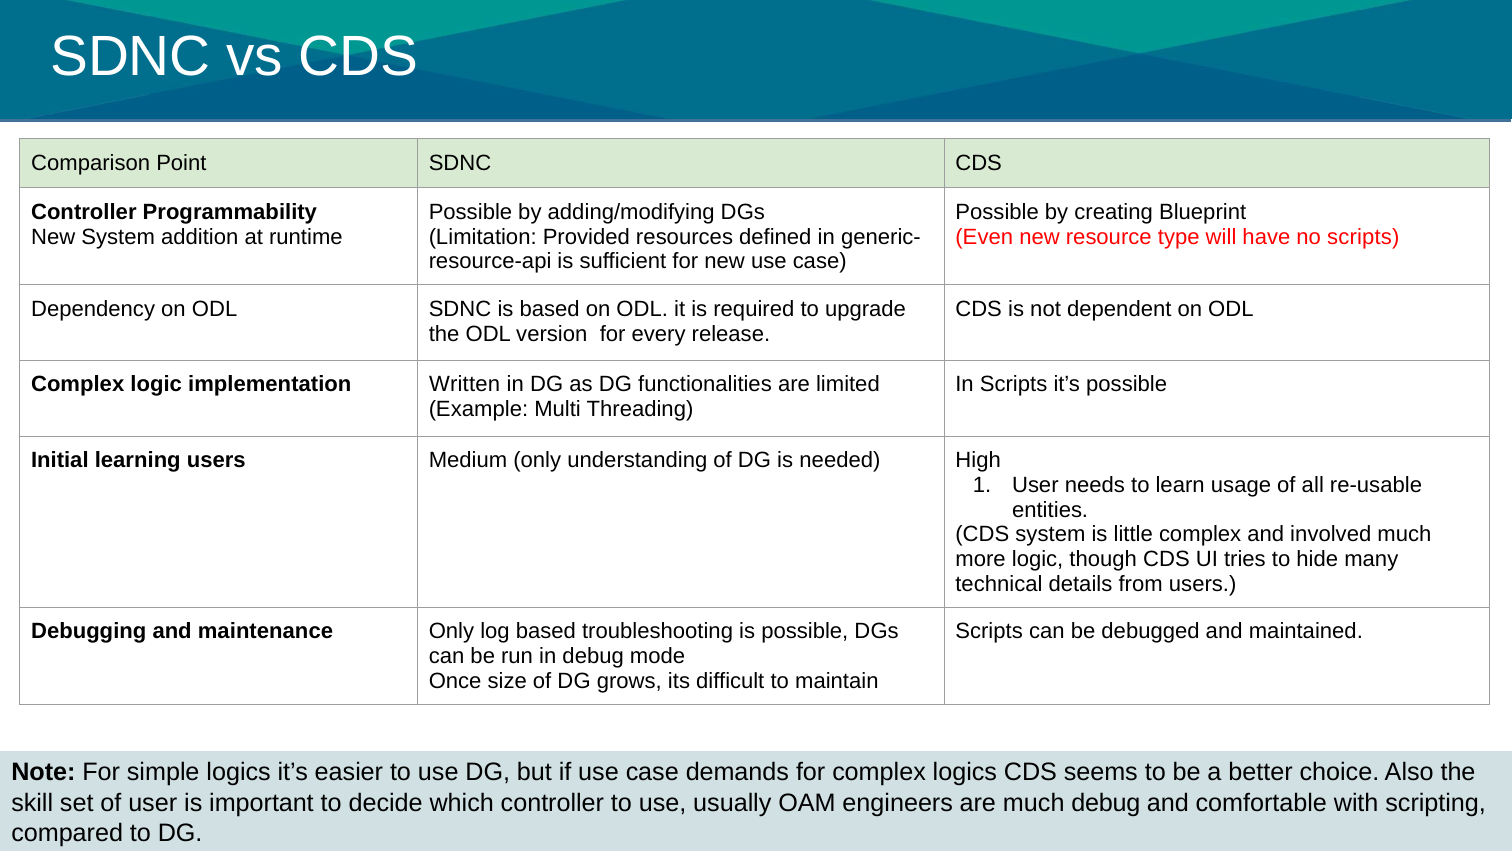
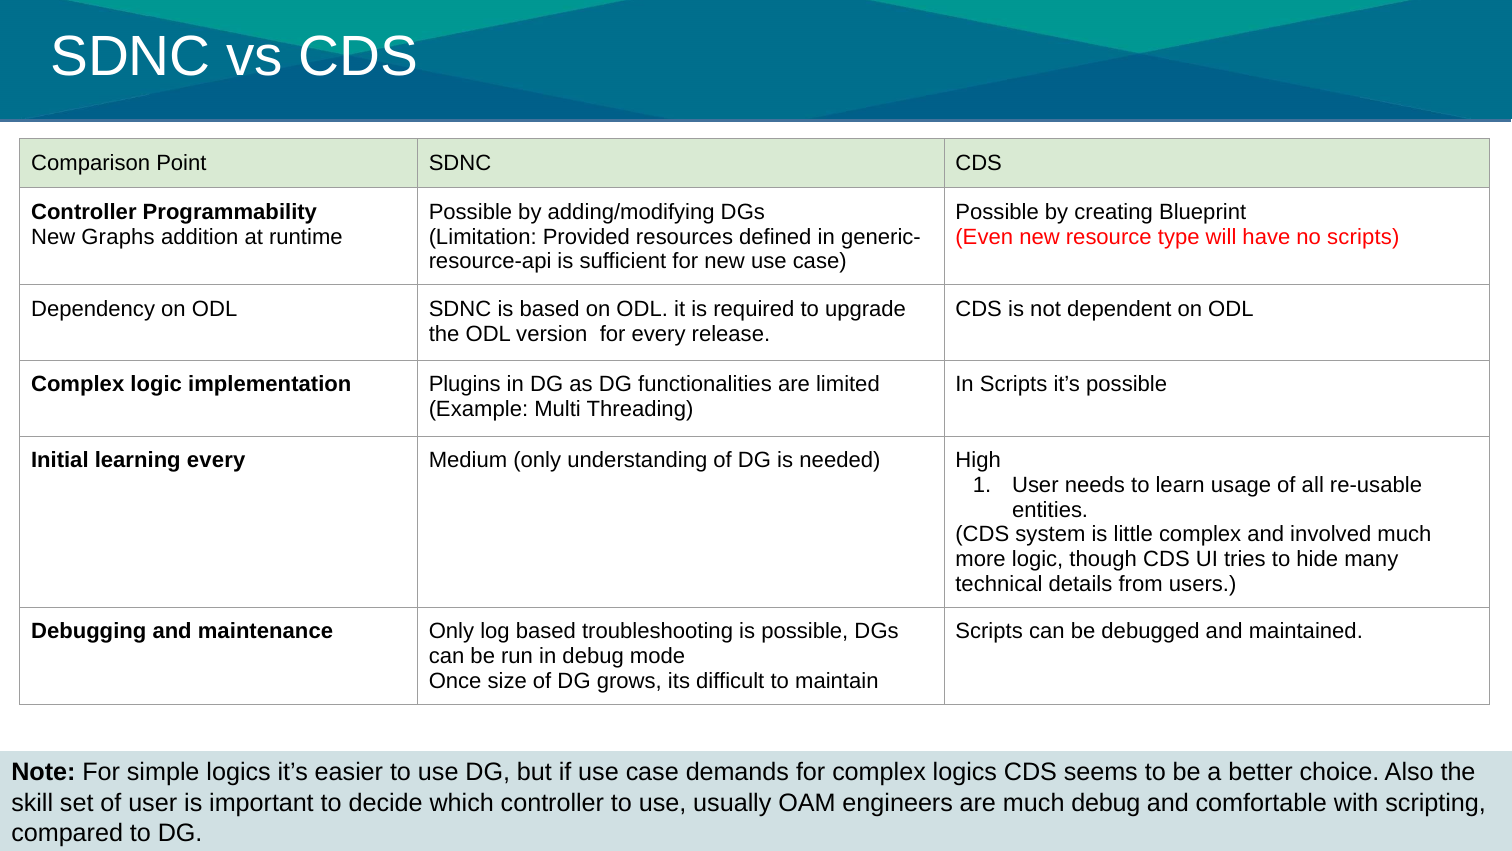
New System: System -> Graphs
Written: Written -> Plugins
learning users: users -> every
